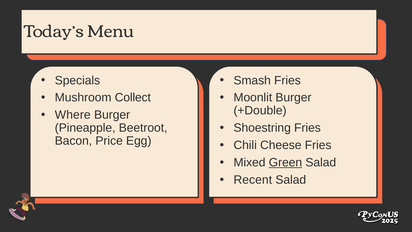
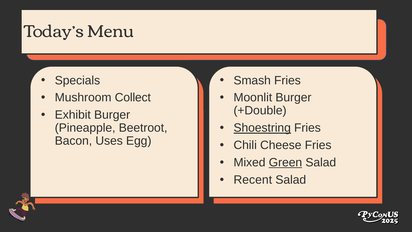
Where: Where -> Exhibit
Shoestring underline: none -> present
Price: Price -> Uses
